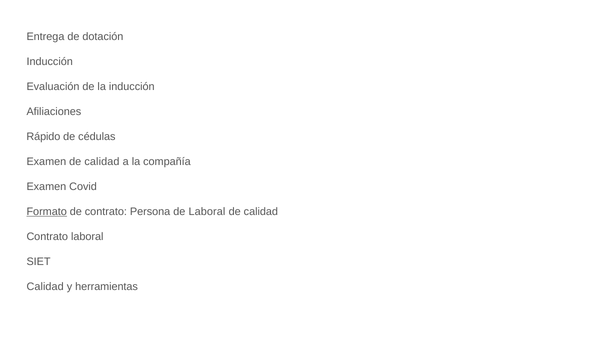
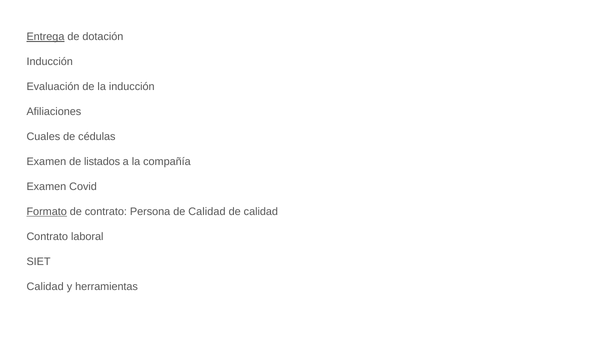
Entrega underline: none -> present
Rápido: Rápido -> Cuales
Examen de calidad: calidad -> listados
Persona de Laboral: Laboral -> Calidad
